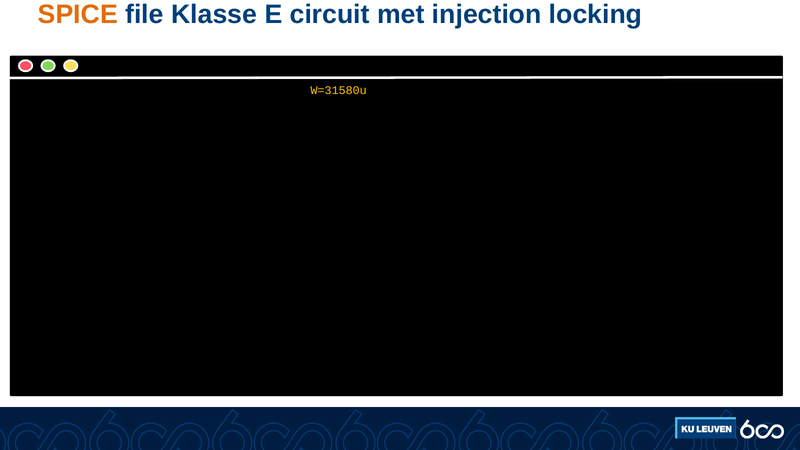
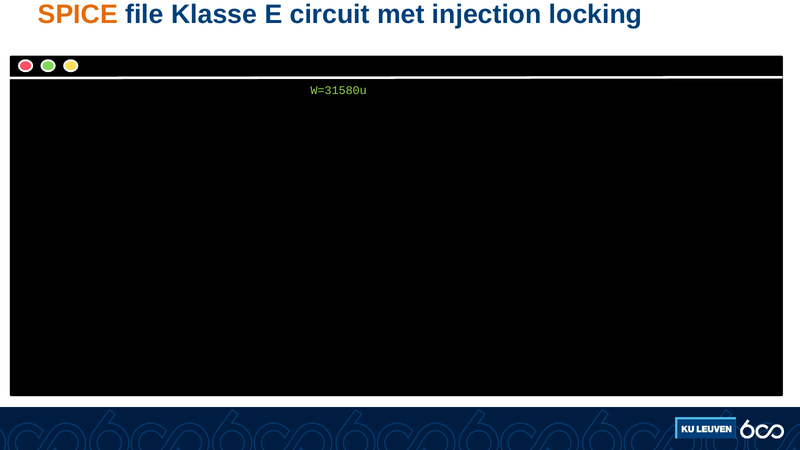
W=31580u colour: yellow -> light green
